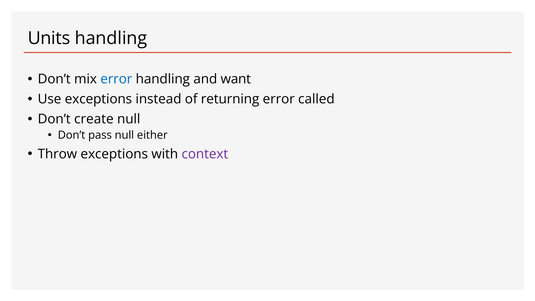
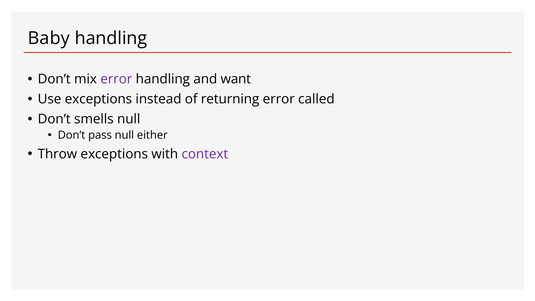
Units: Units -> Baby
error at (116, 79) colour: blue -> purple
create: create -> smells
